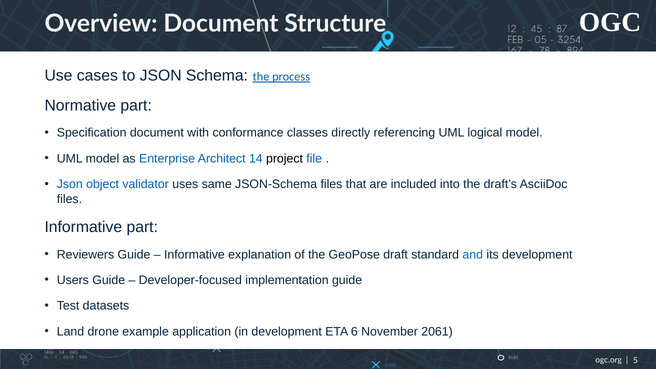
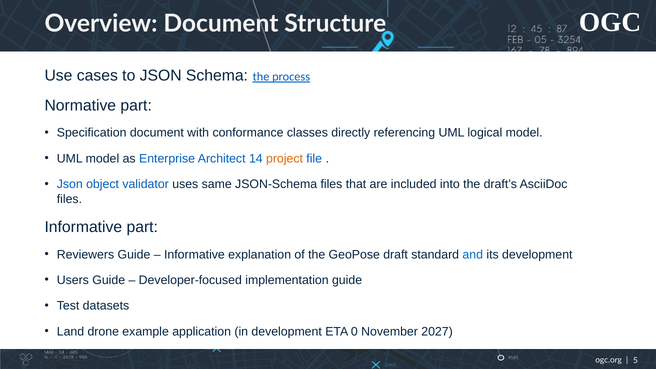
project colour: black -> orange
6: 6 -> 0
2061: 2061 -> 2027
